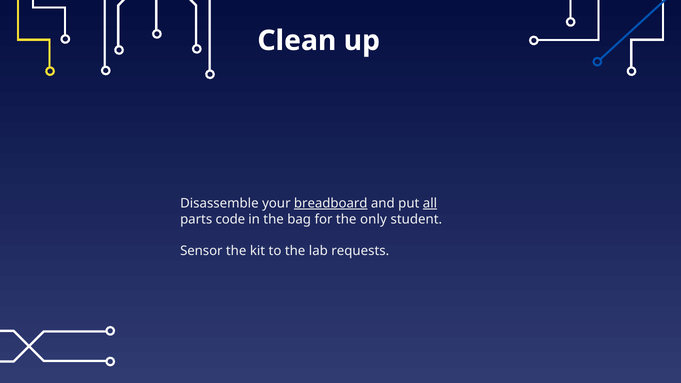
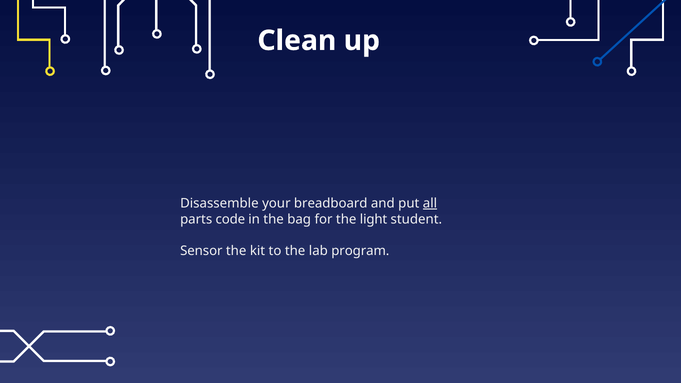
breadboard underline: present -> none
only: only -> light
requests: requests -> program
